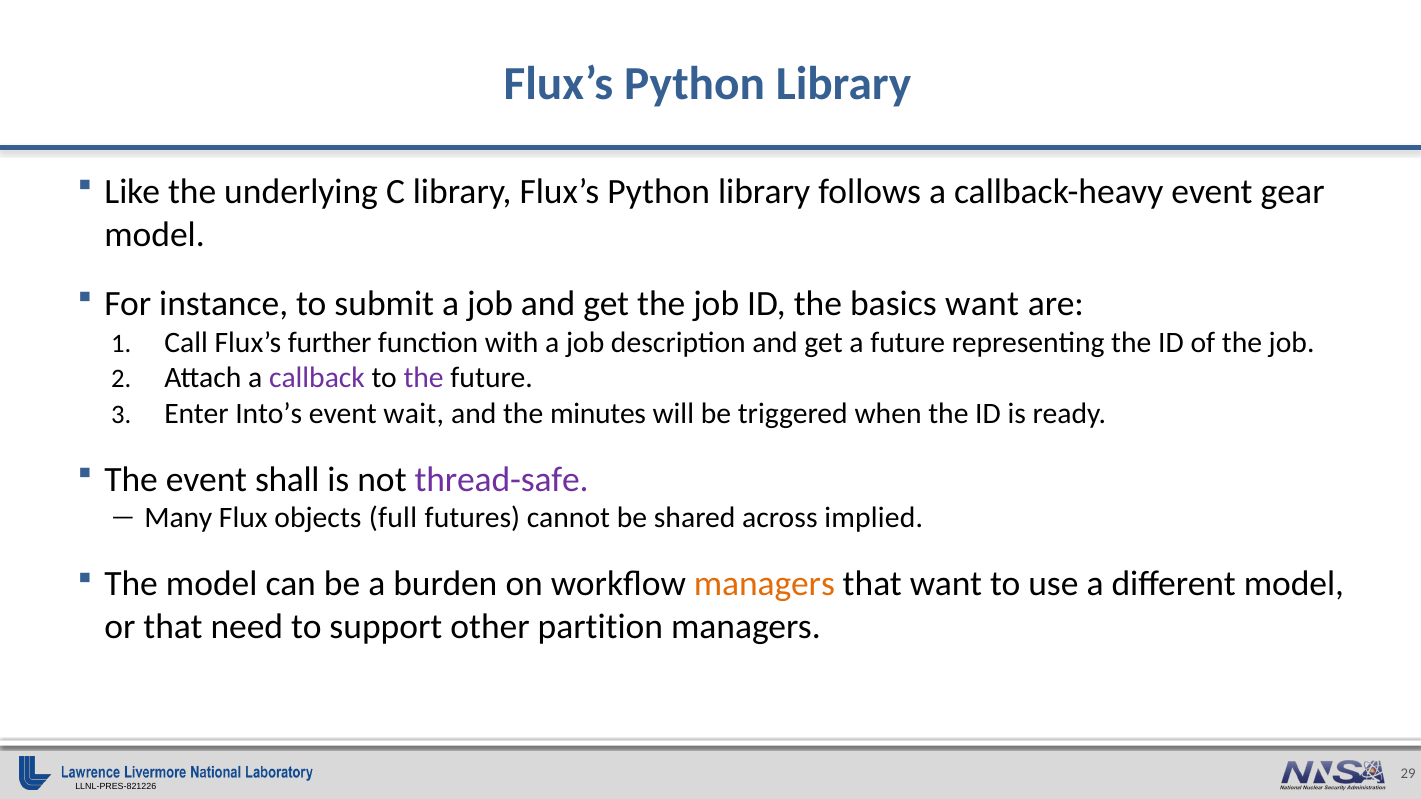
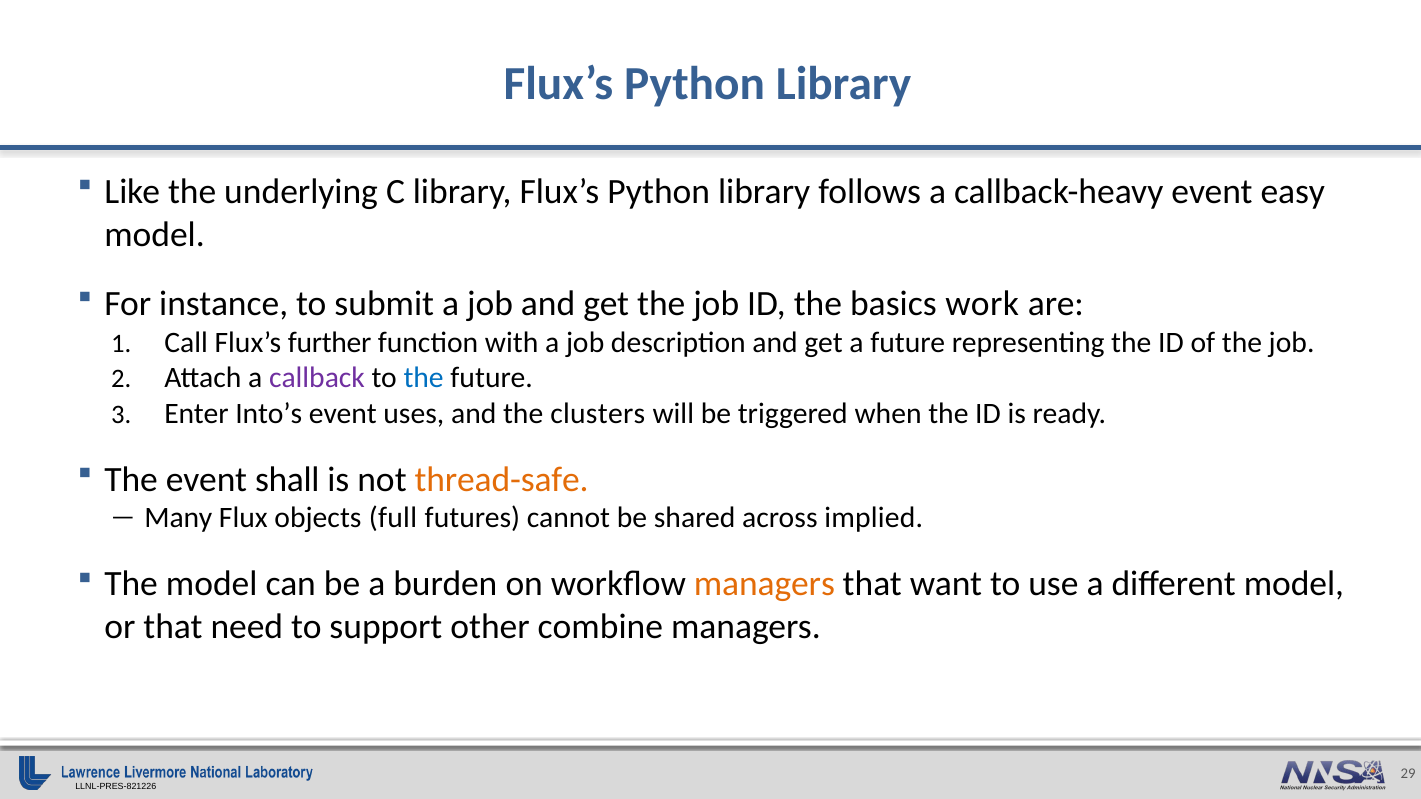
gear: gear -> easy
basics want: want -> work
the at (424, 378) colour: purple -> blue
wait: wait -> uses
minutes: minutes -> clusters
thread-safe colour: purple -> orange
partition: partition -> combine
